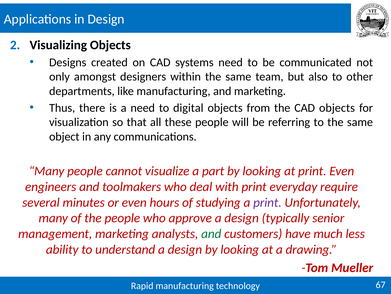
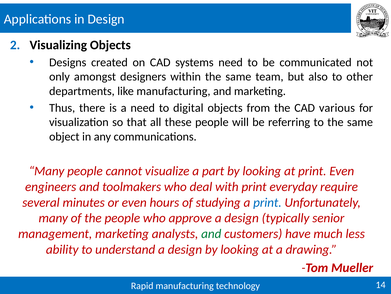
CAD objects: objects -> various
print at (267, 202) colour: purple -> blue
67: 67 -> 14
